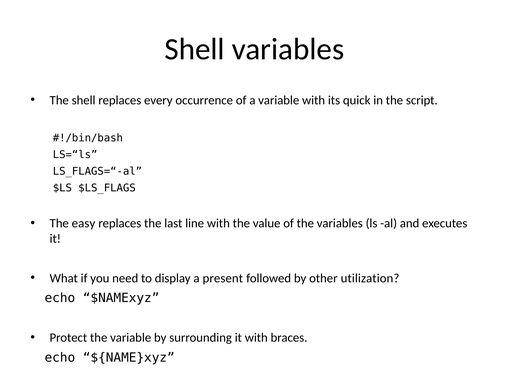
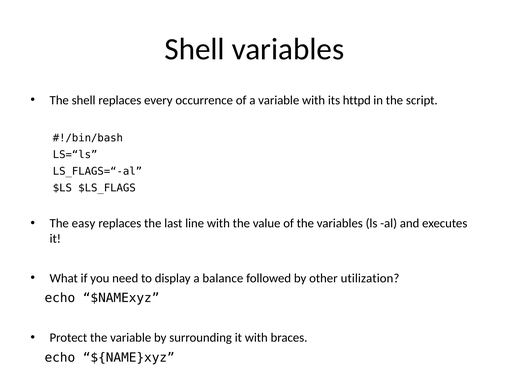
quick: quick -> httpd
present: present -> balance
